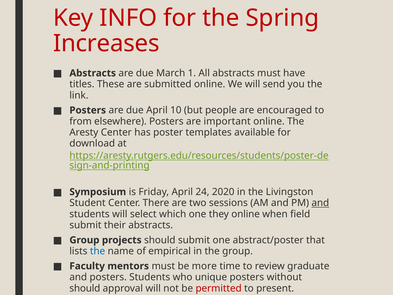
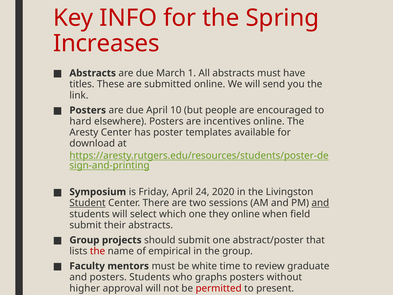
from: from -> hard
important: important -> incentives
Student underline: none -> present
the at (98, 251) colour: blue -> red
more: more -> white
unique: unique -> graphs
should at (85, 288): should -> higher
